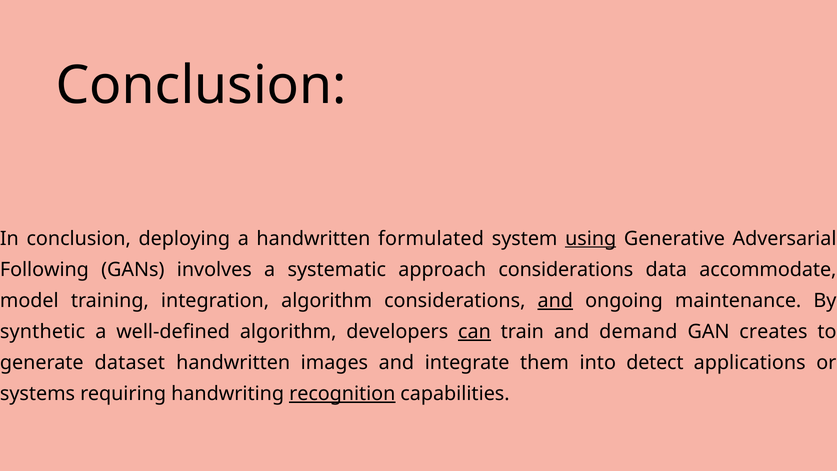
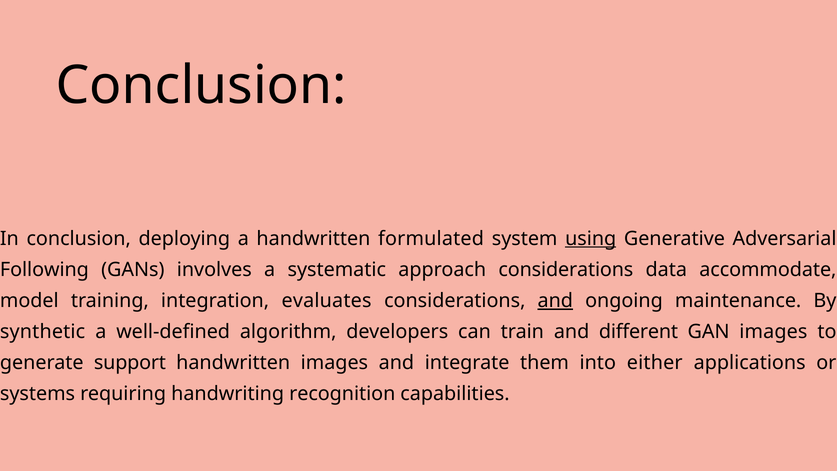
integration algorithm: algorithm -> evaluates
can underline: present -> none
demand: demand -> different
GAN creates: creates -> images
dataset: dataset -> support
detect: detect -> either
recognition underline: present -> none
